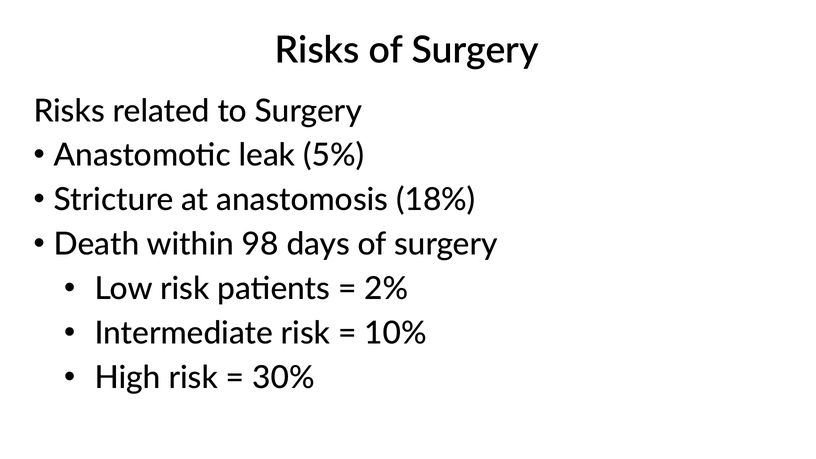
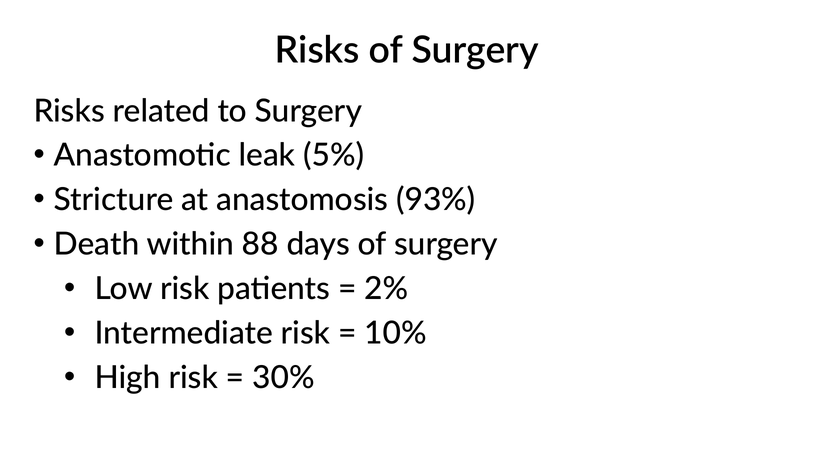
18%: 18% -> 93%
98: 98 -> 88
